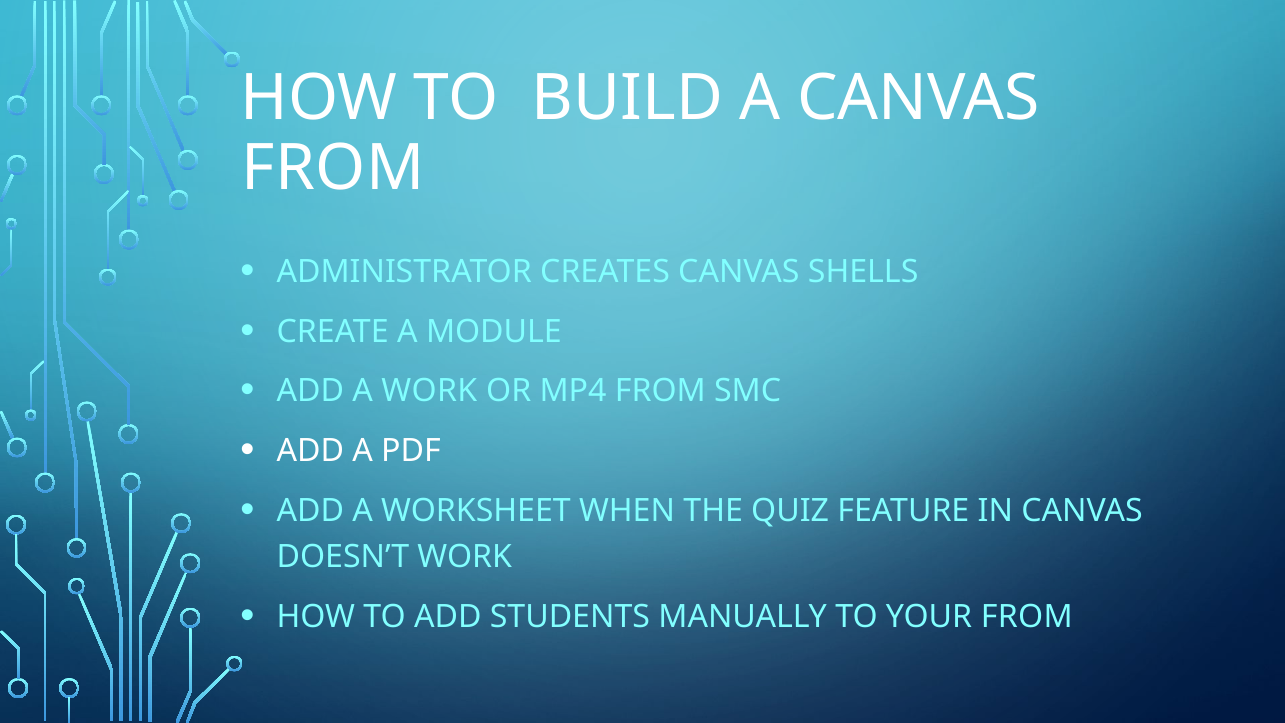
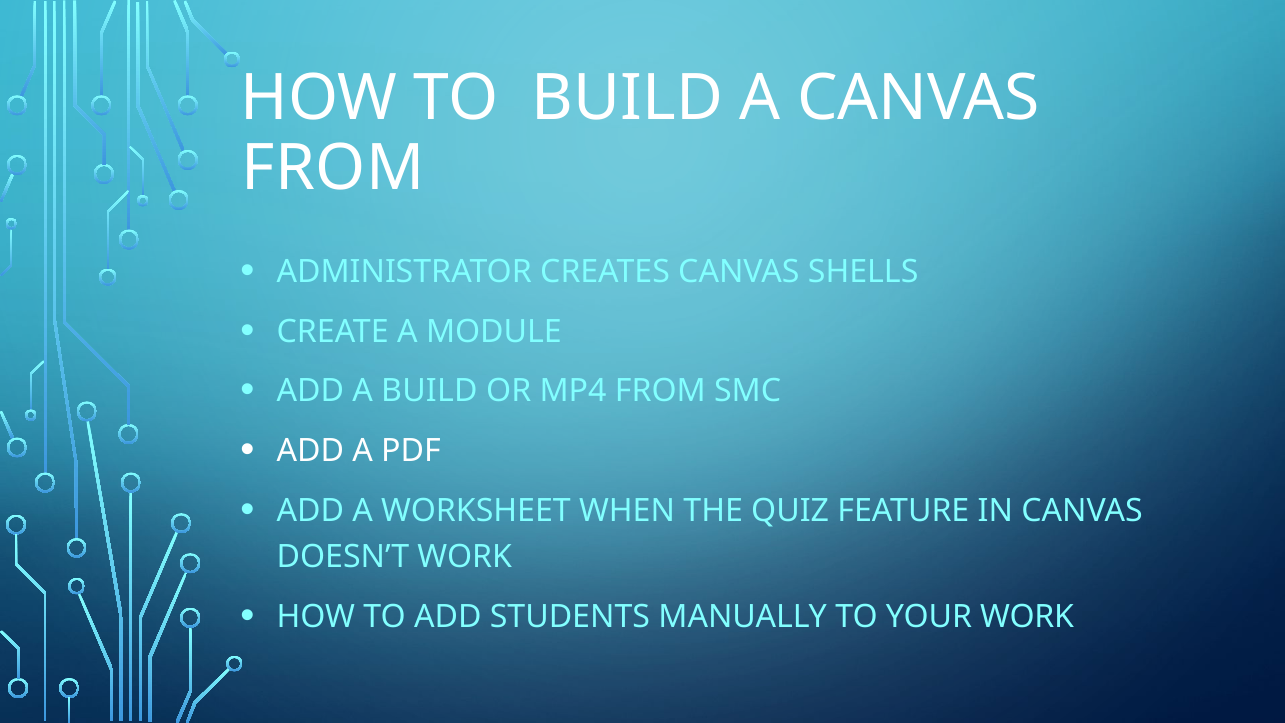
A WORK: WORK -> BUILD
YOUR FROM: FROM -> WORK
